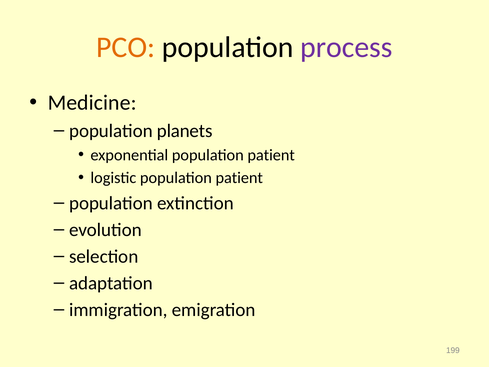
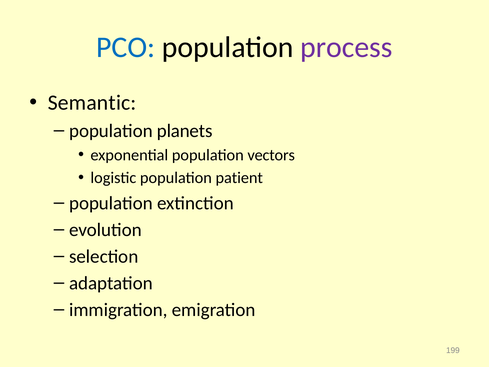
PCO colour: orange -> blue
Medicine: Medicine -> Semantic
exponential population patient: patient -> vectors
